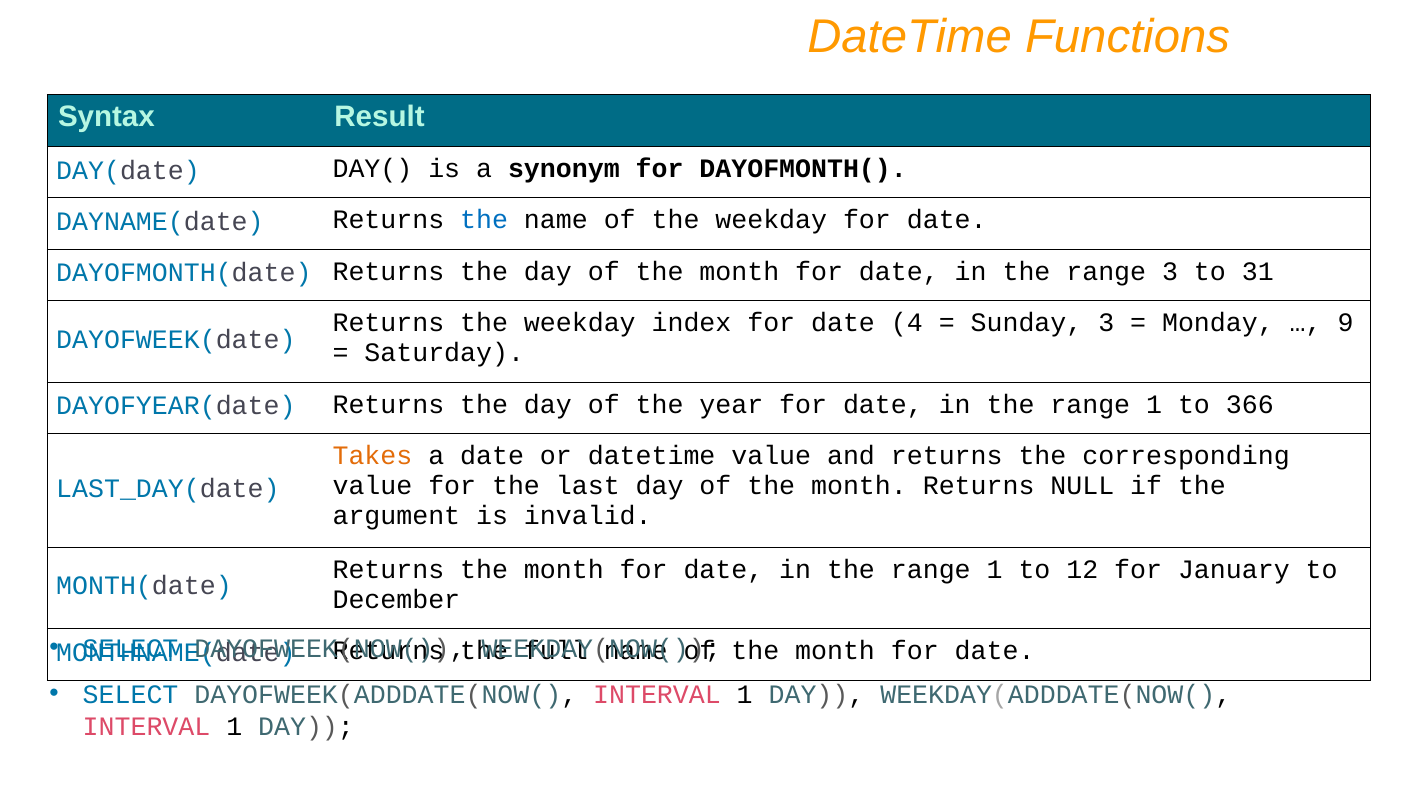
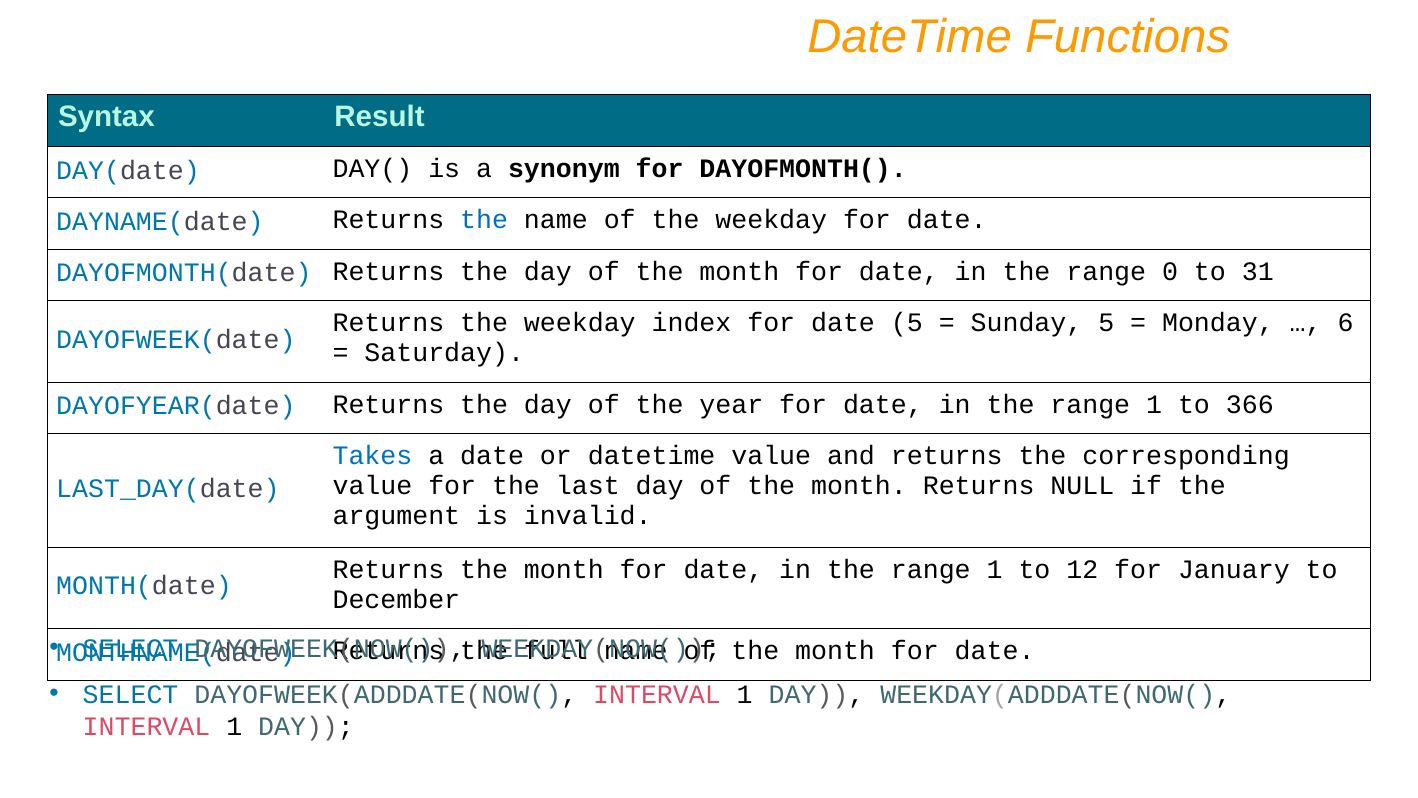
range 3: 3 -> 0
date 4: 4 -> 5
Sunday 3: 3 -> 5
9: 9 -> 6
Takes colour: orange -> blue
